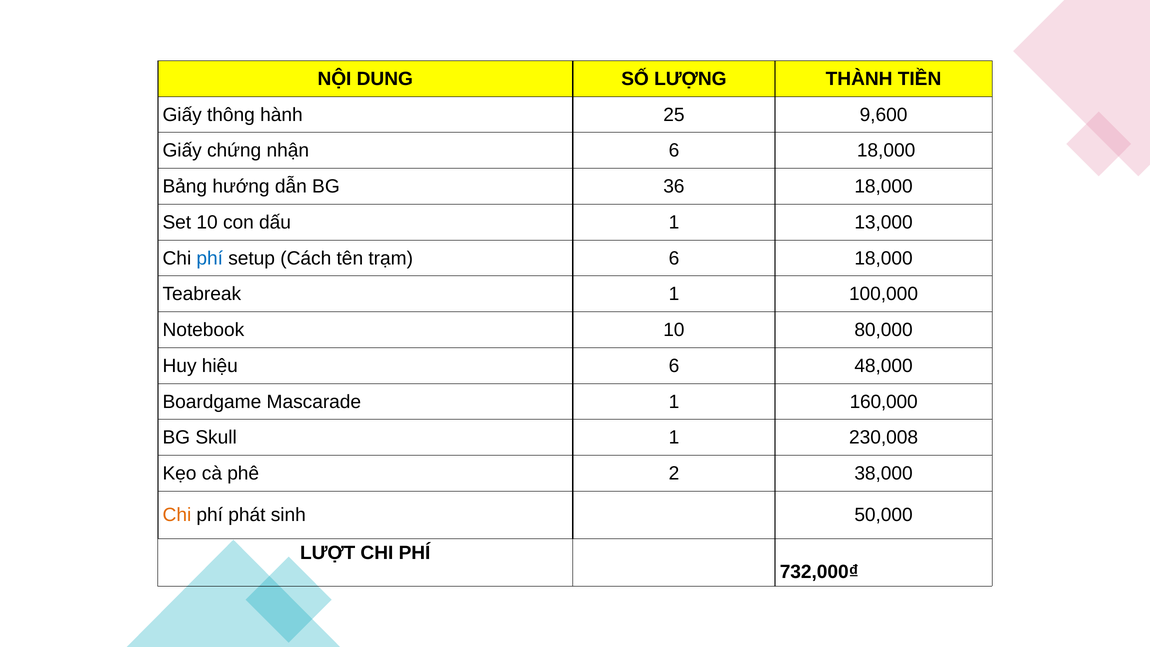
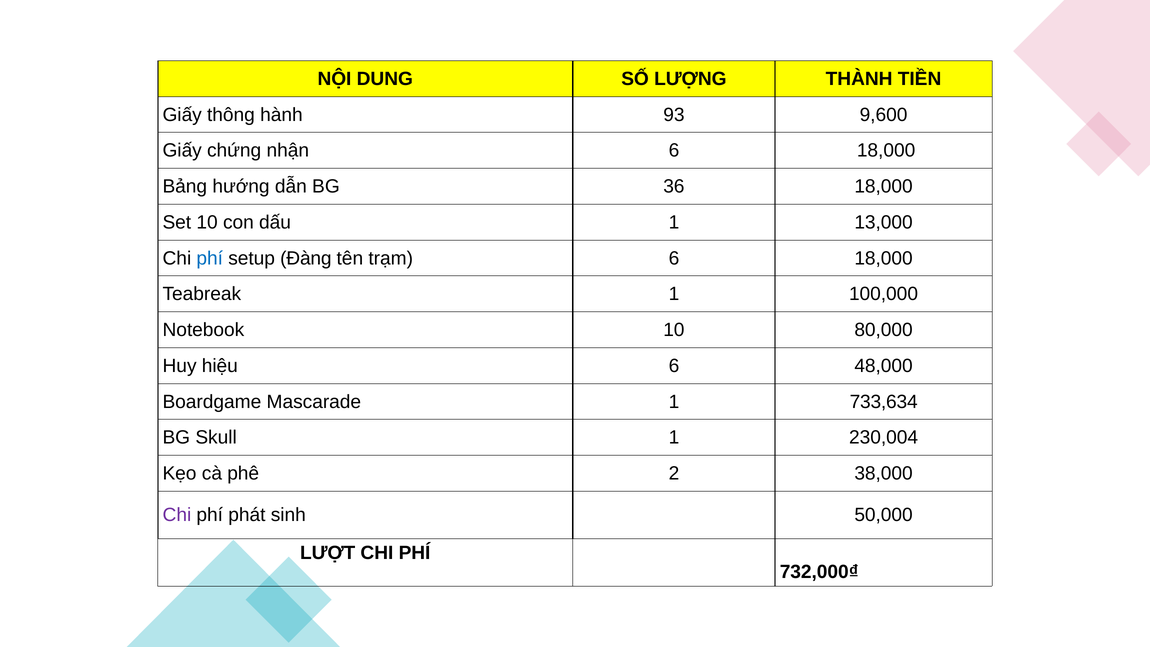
25: 25 -> 93
Cách: Cách -> Đàng
160,000: 160,000 -> 733,634
230,008: 230,008 -> 230,004
Chi at (177, 515) colour: orange -> purple
